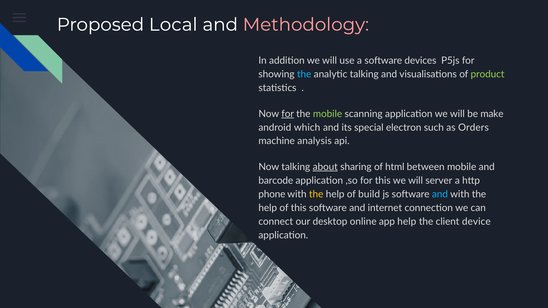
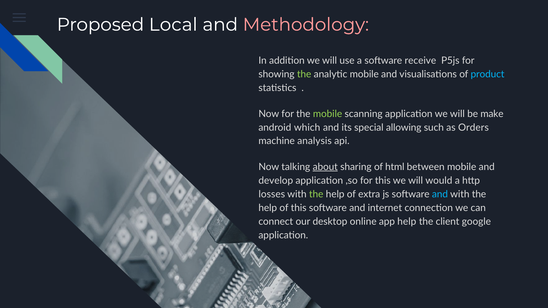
devices: devices -> receive
the at (304, 74) colour: light blue -> light green
analytic talking: talking -> mobile
product colour: light green -> light blue
for at (288, 114) underline: present -> none
electron: electron -> allowing
barcode: barcode -> develop
server: server -> would
phone: phone -> losses
the at (316, 194) colour: yellow -> light green
build: build -> extra
device: device -> google
